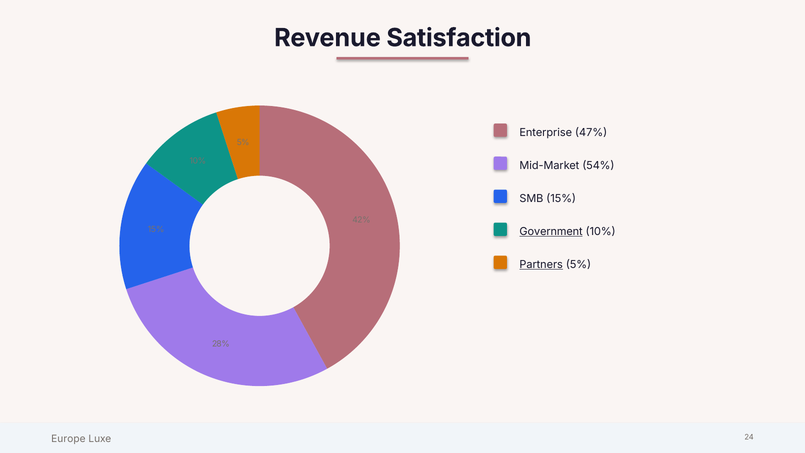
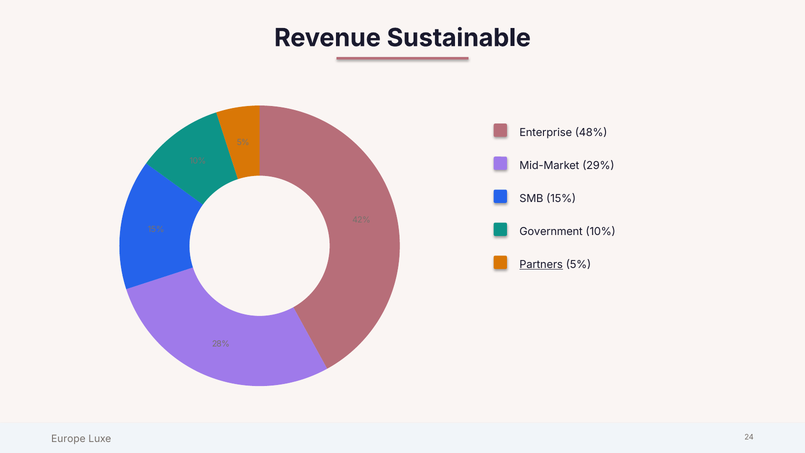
Satisfaction: Satisfaction -> Sustainable
47%: 47% -> 48%
54%: 54% -> 29%
Government underline: present -> none
